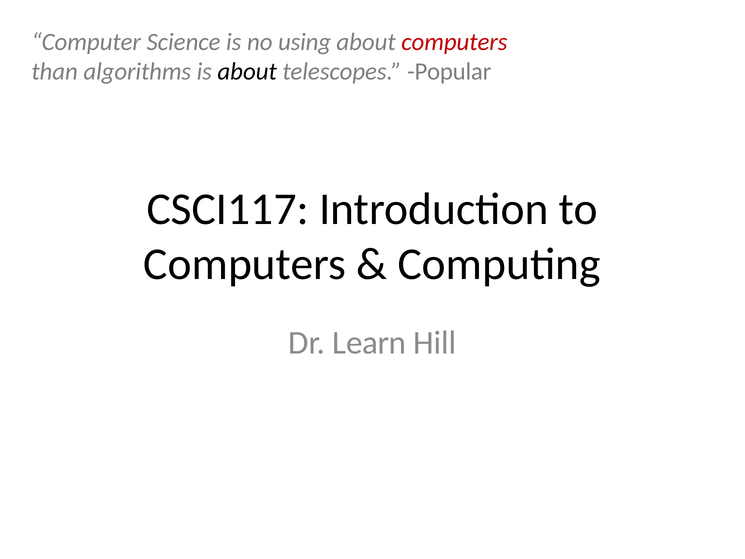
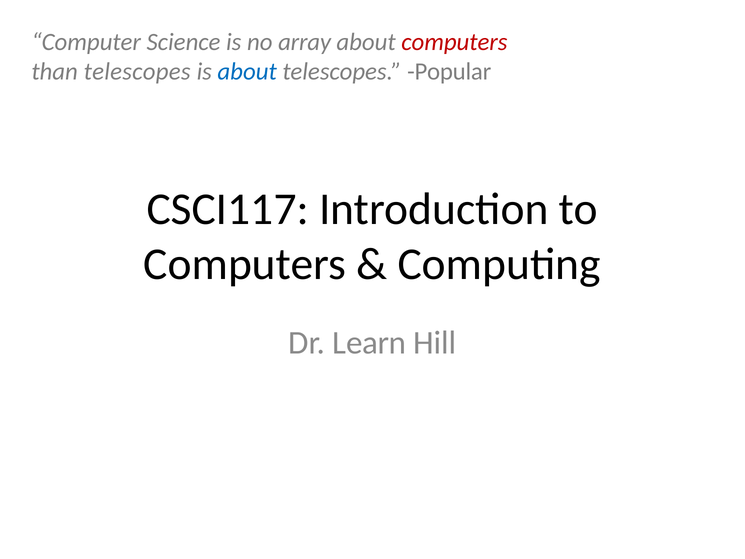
using: using -> array
than algorithms: algorithms -> telescopes
about at (247, 72) colour: black -> blue
